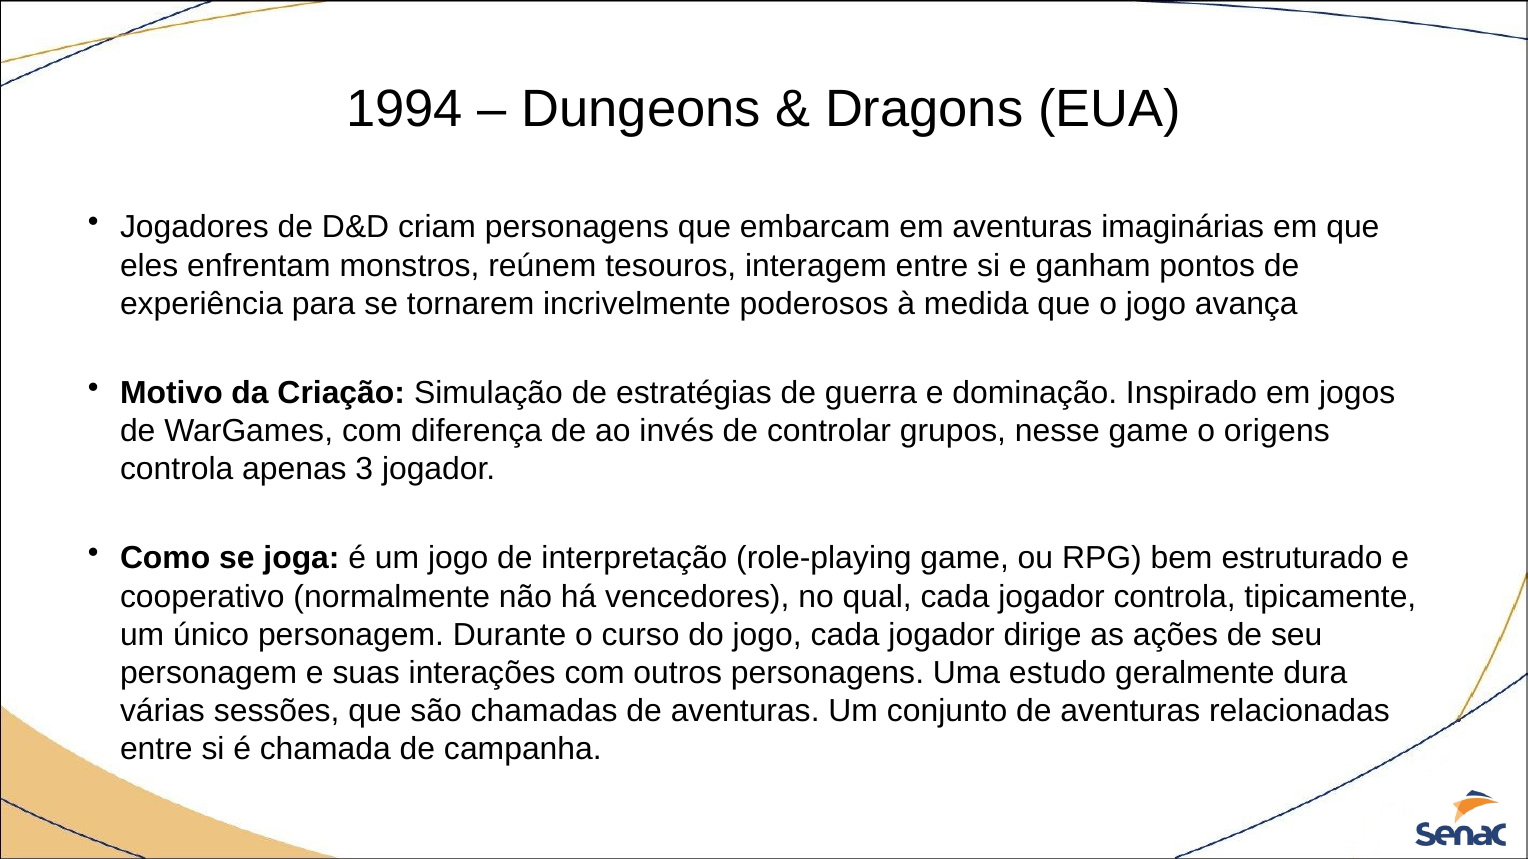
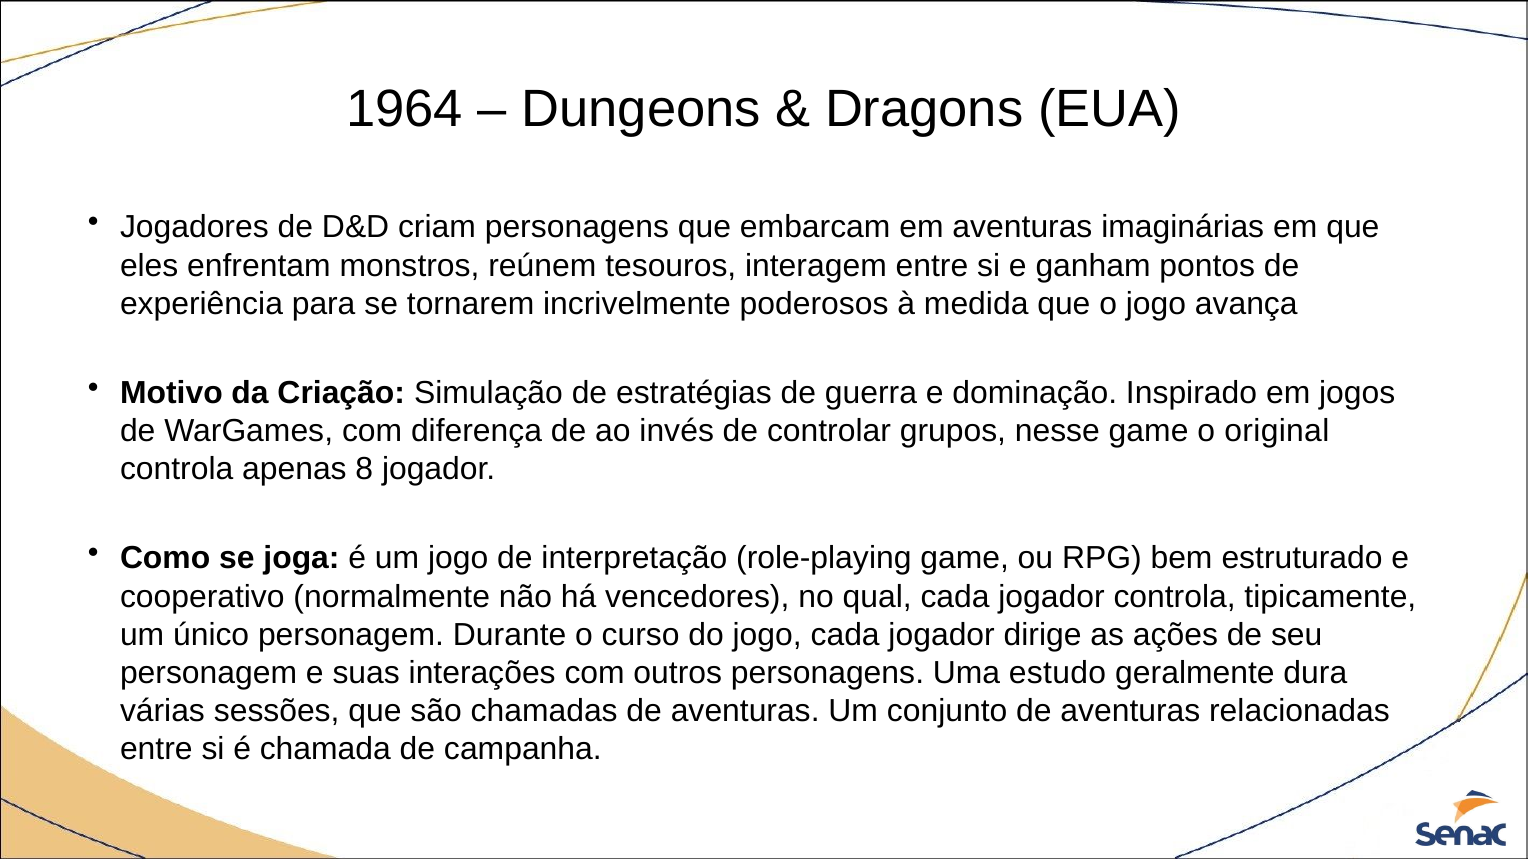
1994: 1994 -> 1964
origens: origens -> original
3: 3 -> 8
